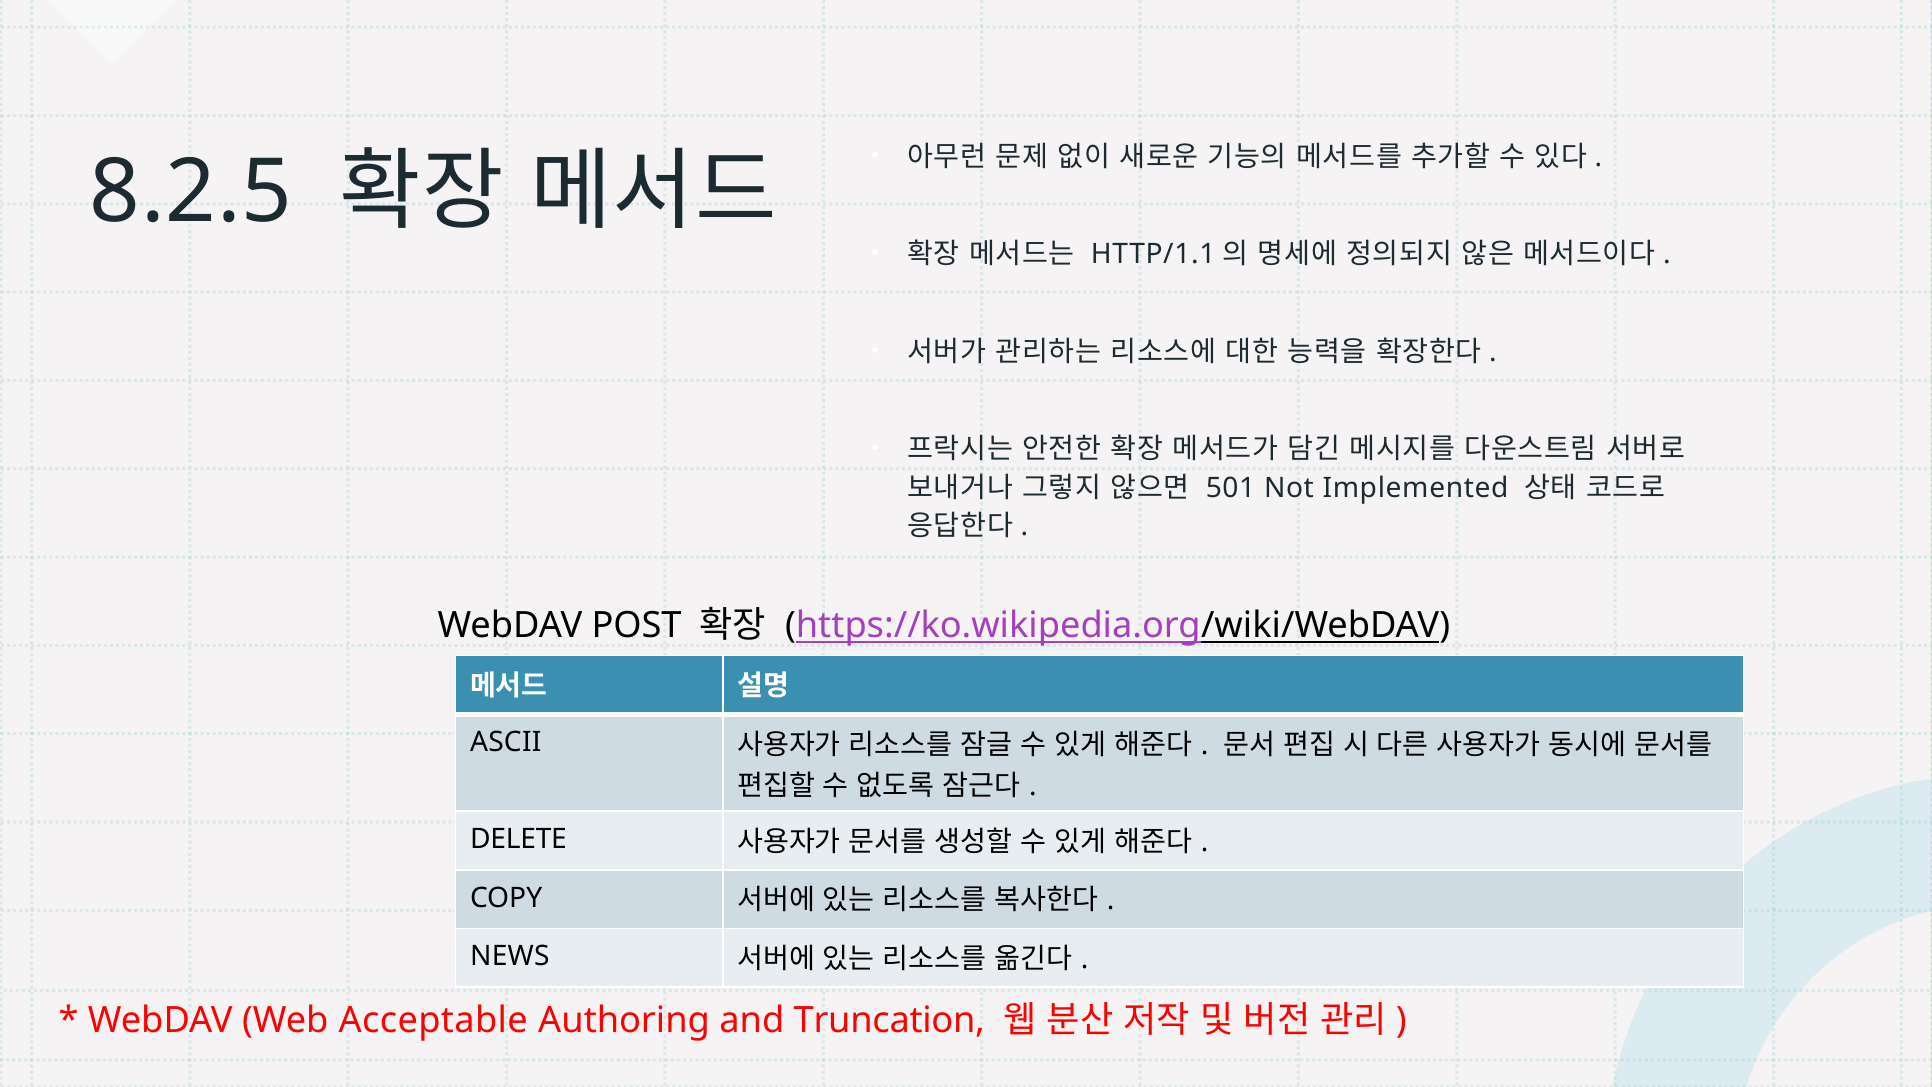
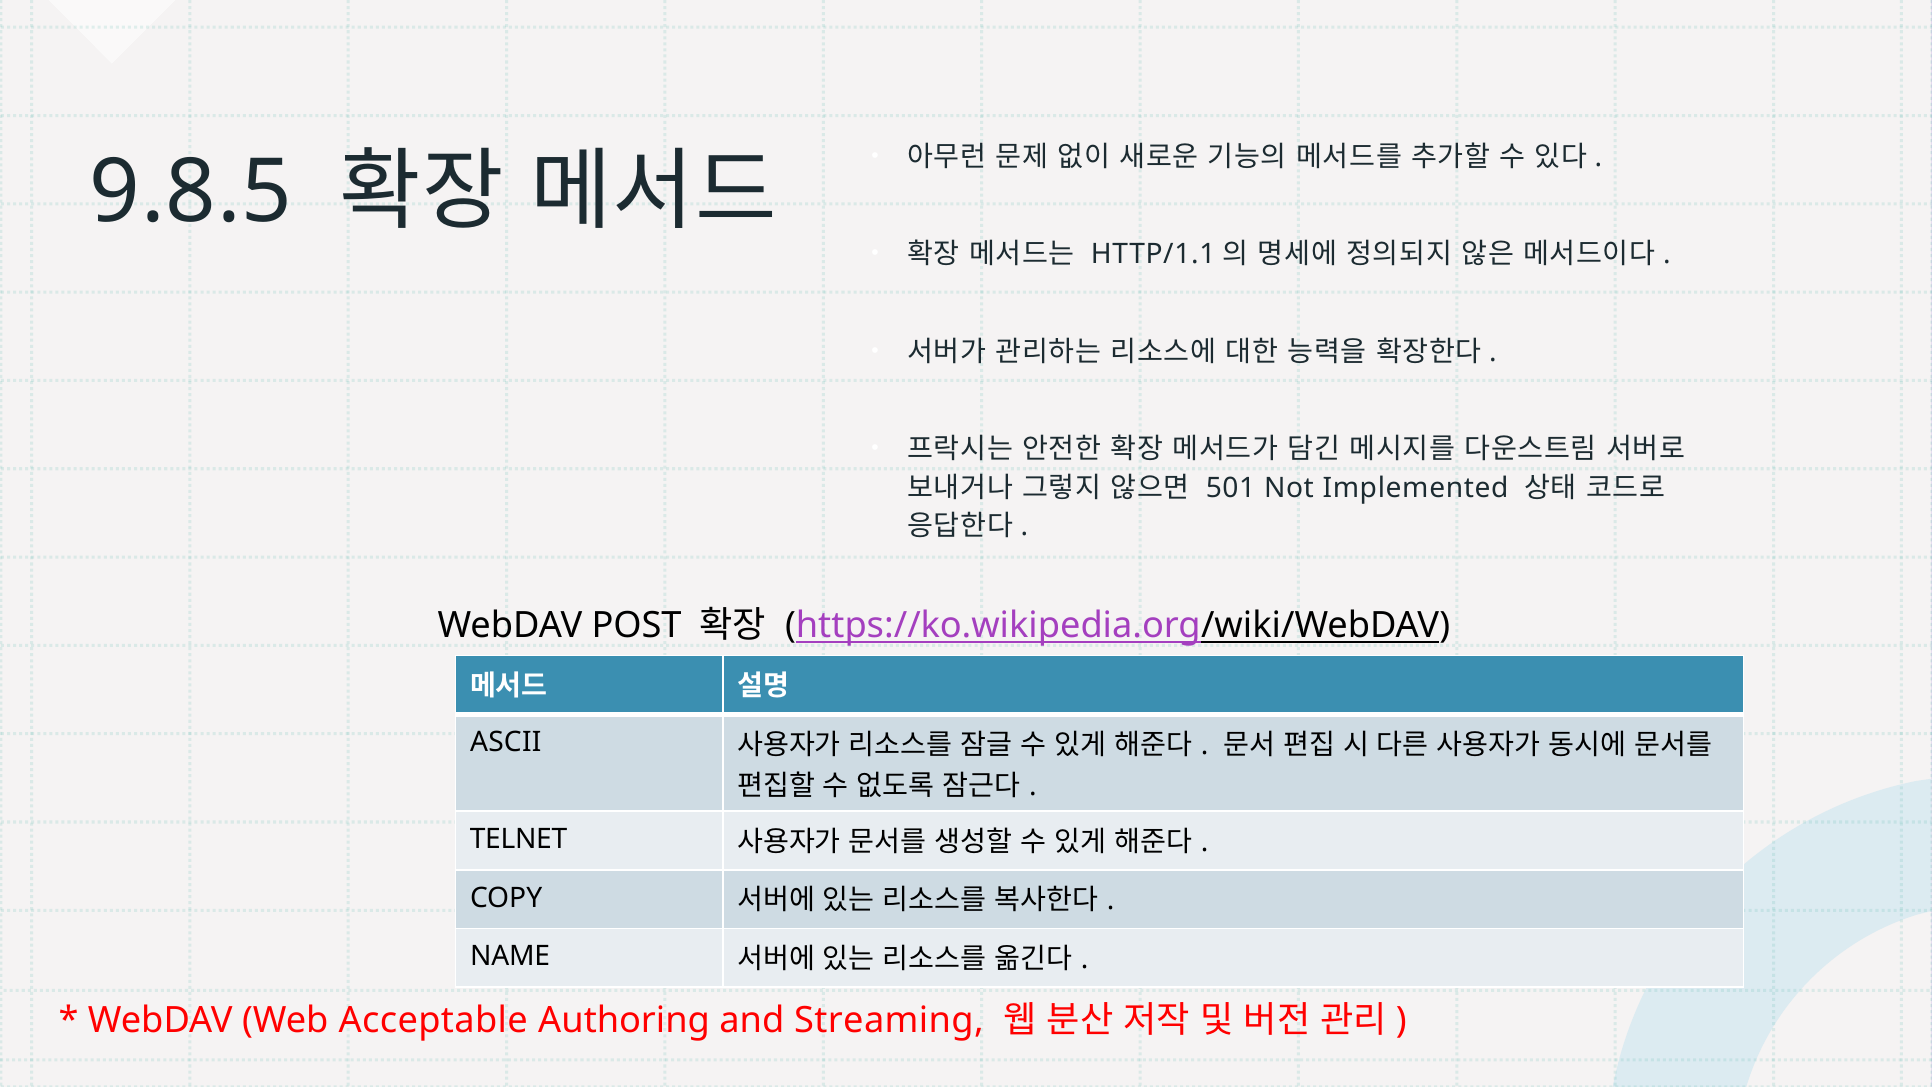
8.2.5: 8.2.5 -> 9.8.5
DELETE: DELETE -> TELNET
NEWS: NEWS -> NAME
Truncation: Truncation -> Streaming
